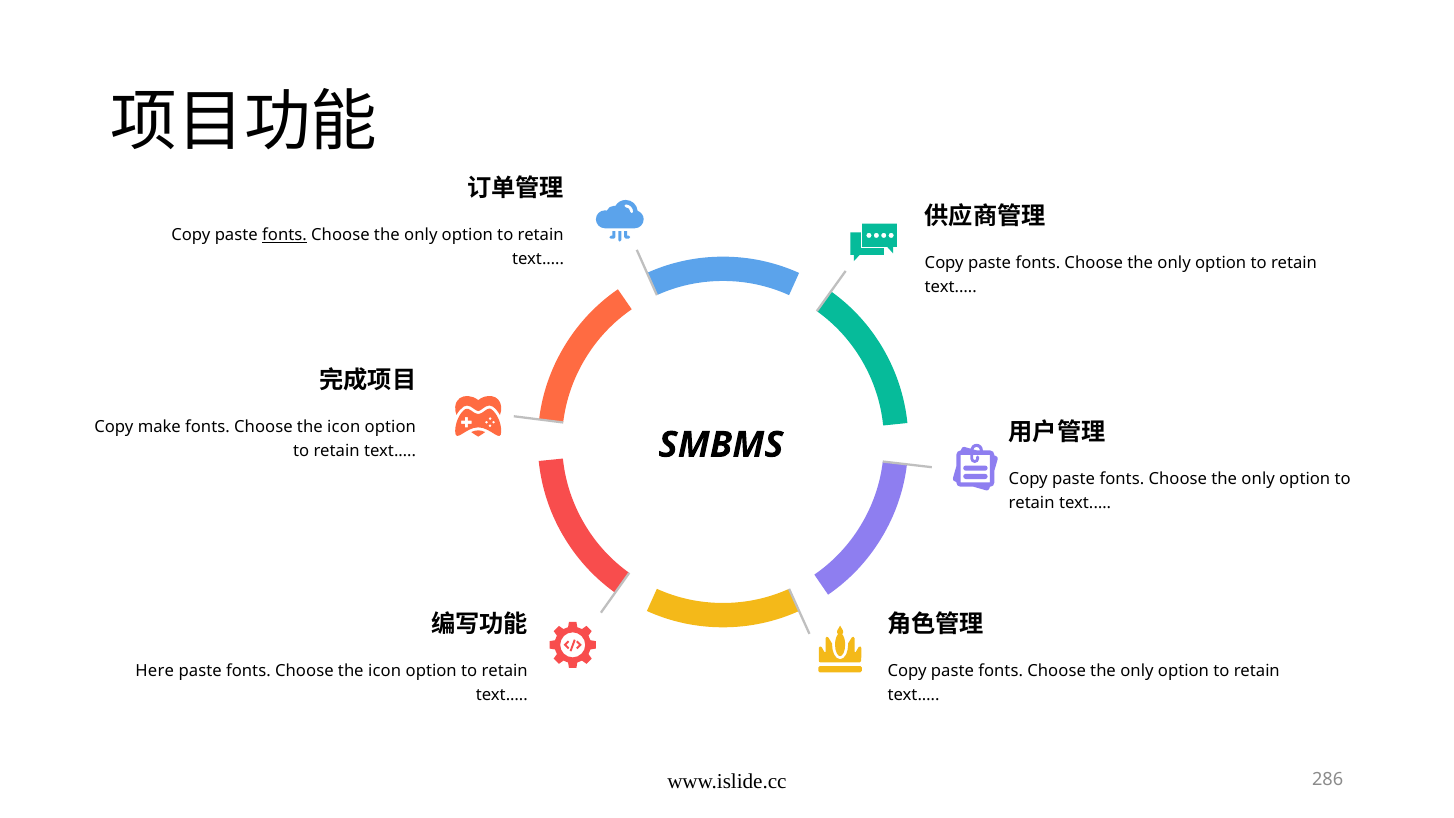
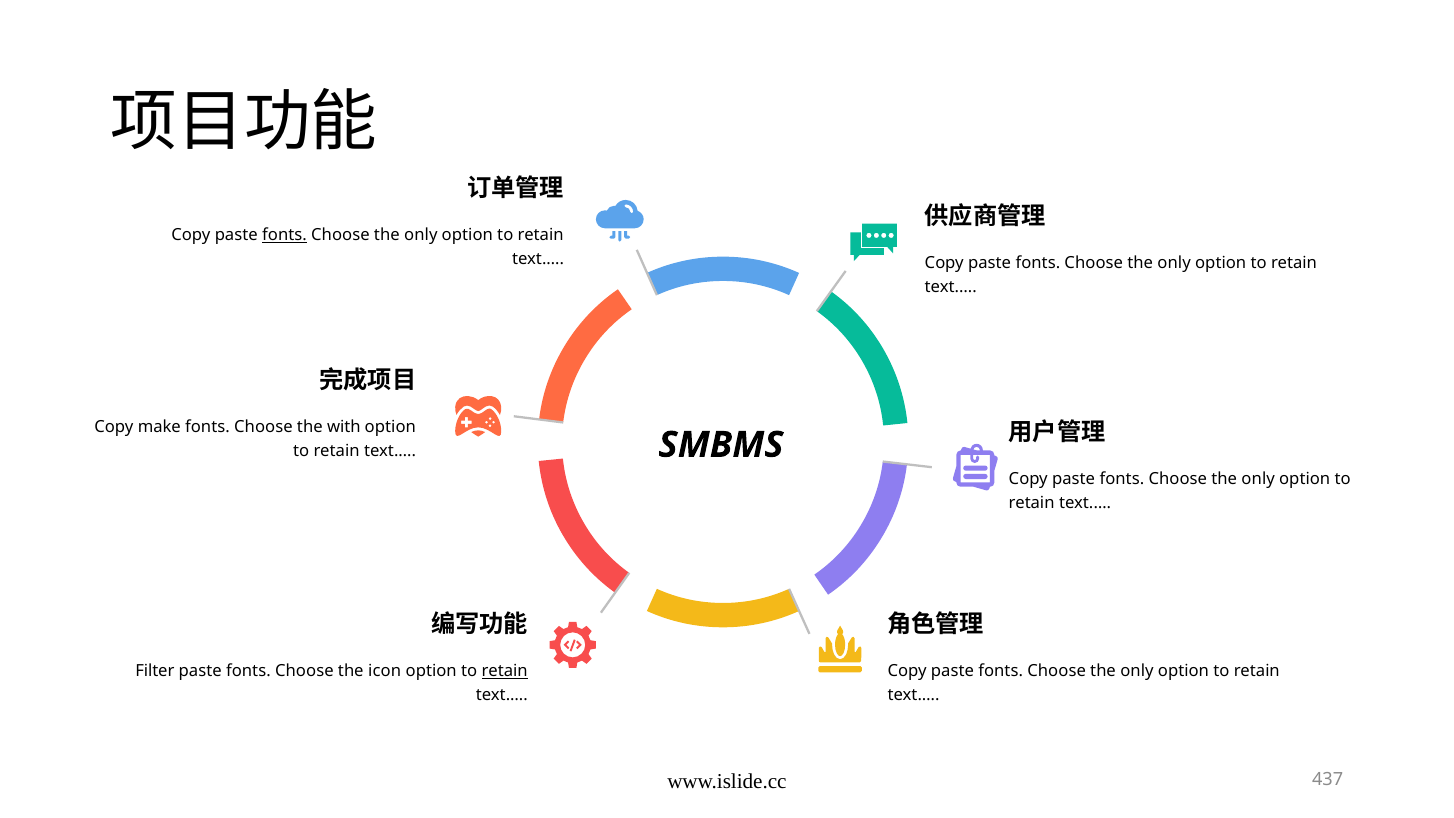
icon at (344, 427): icon -> with
Here: Here -> Filter
retain at (505, 671) underline: none -> present
286: 286 -> 437
